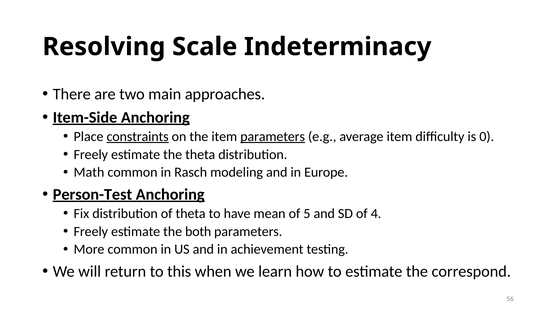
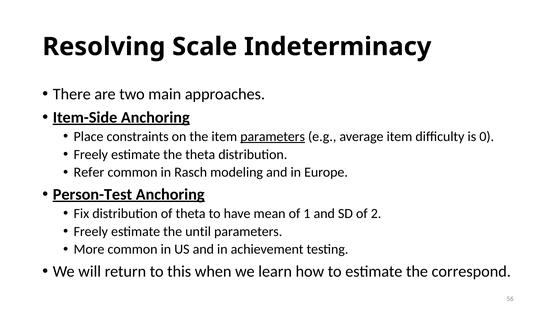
constraints underline: present -> none
Math: Math -> Refer
5: 5 -> 1
4: 4 -> 2
both: both -> until
